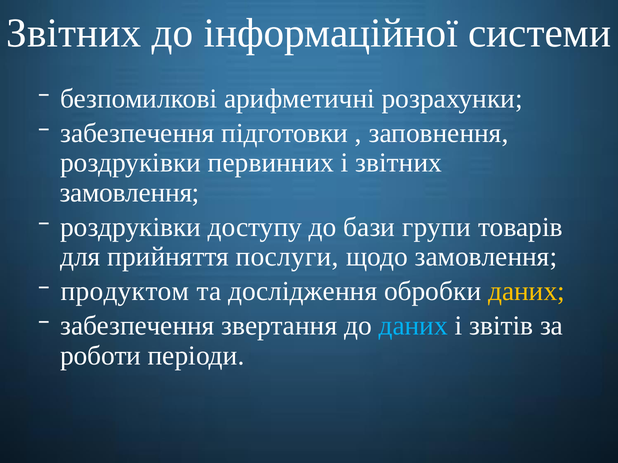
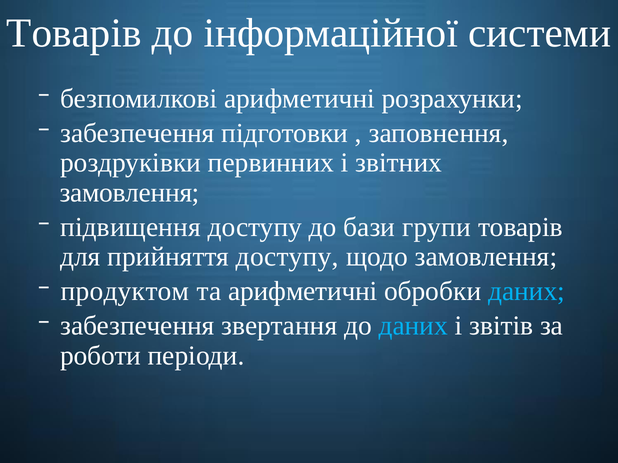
Звітних at (74, 33): Звітних -> Товарів
роздруківки at (131, 227): роздруківки -> підвищення
прийняття послуги: послуги -> доступу
та дослідження: дослідження -> арифметичні
даних at (527, 292) colour: yellow -> light blue
